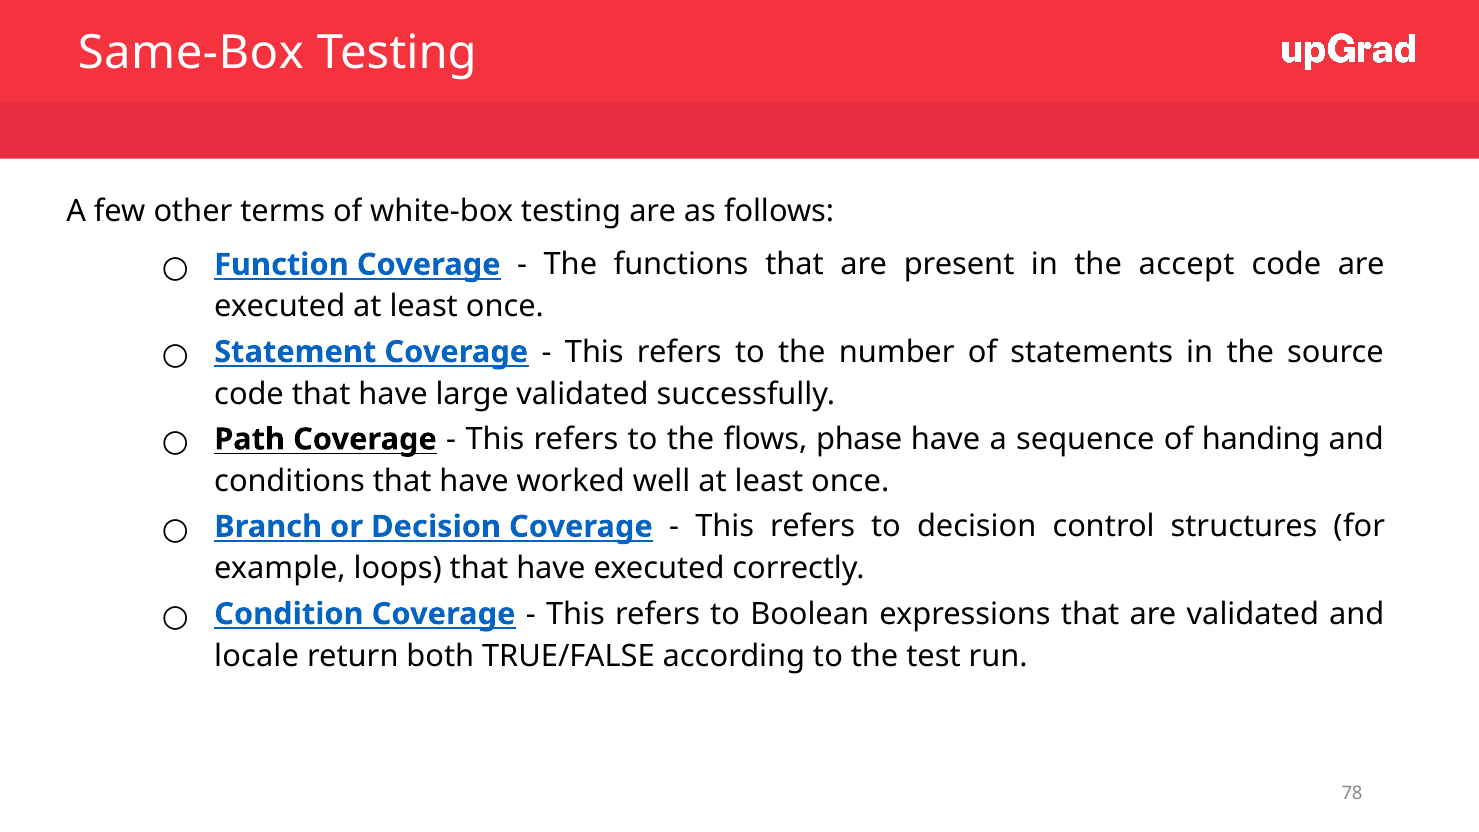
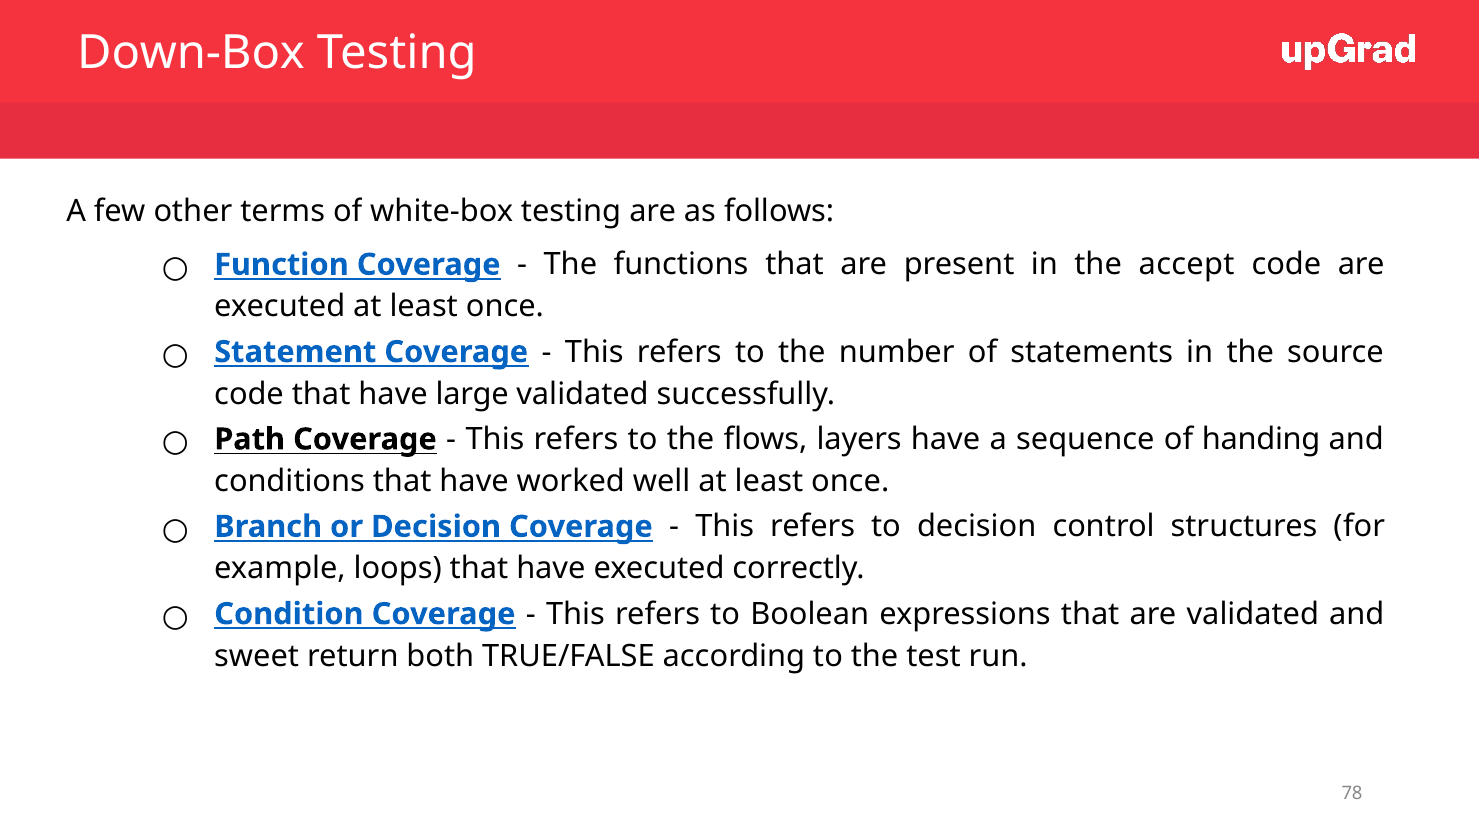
Same-Box: Same-Box -> Down-Box
phase: phase -> layers
locale: locale -> sweet
